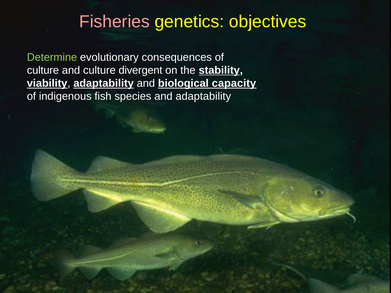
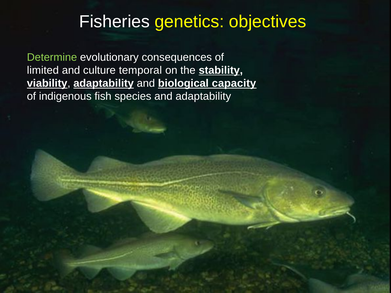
Fisheries colour: pink -> white
culture at (43, 70): culture -> limited
divergent: divergent -> temporal
